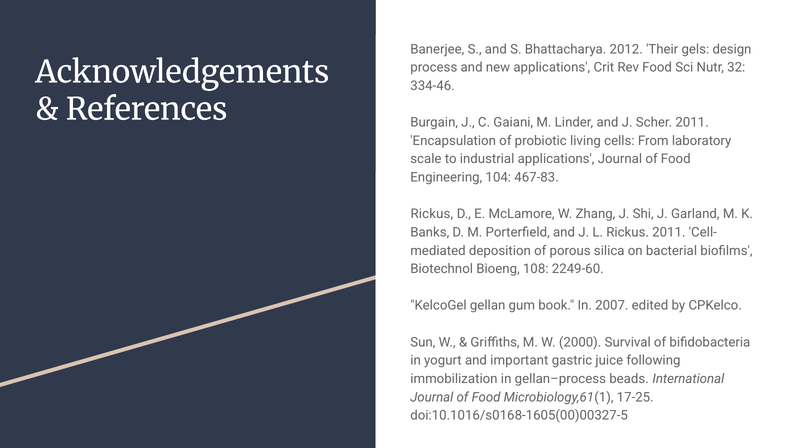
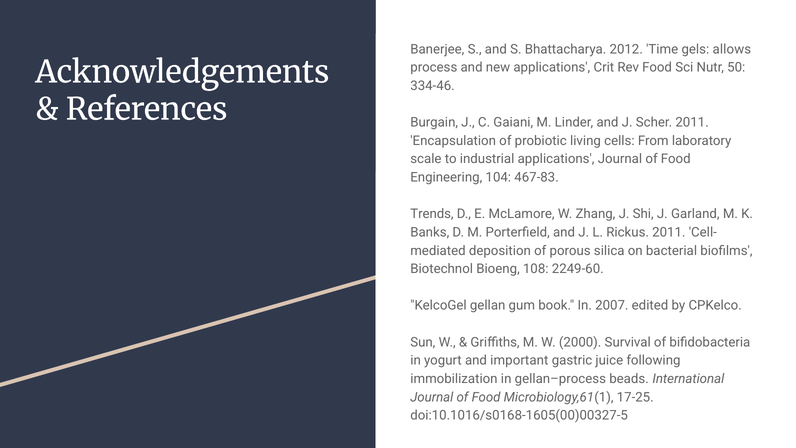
Their: Their -> Time
design: design -> allows
32: 32 -> 50
Rickus at (432, 214): Rickus -> Trends
